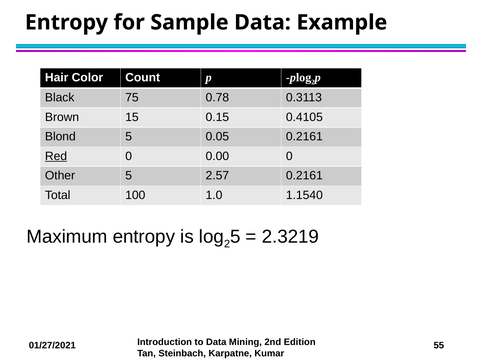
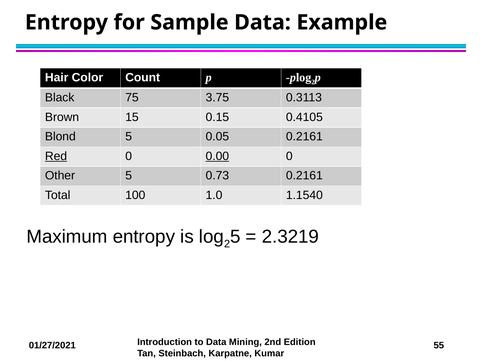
0.78: 0.78 -> 3.75
0.00 underline: none -> present
2.57: 2.57 -> 0.73
